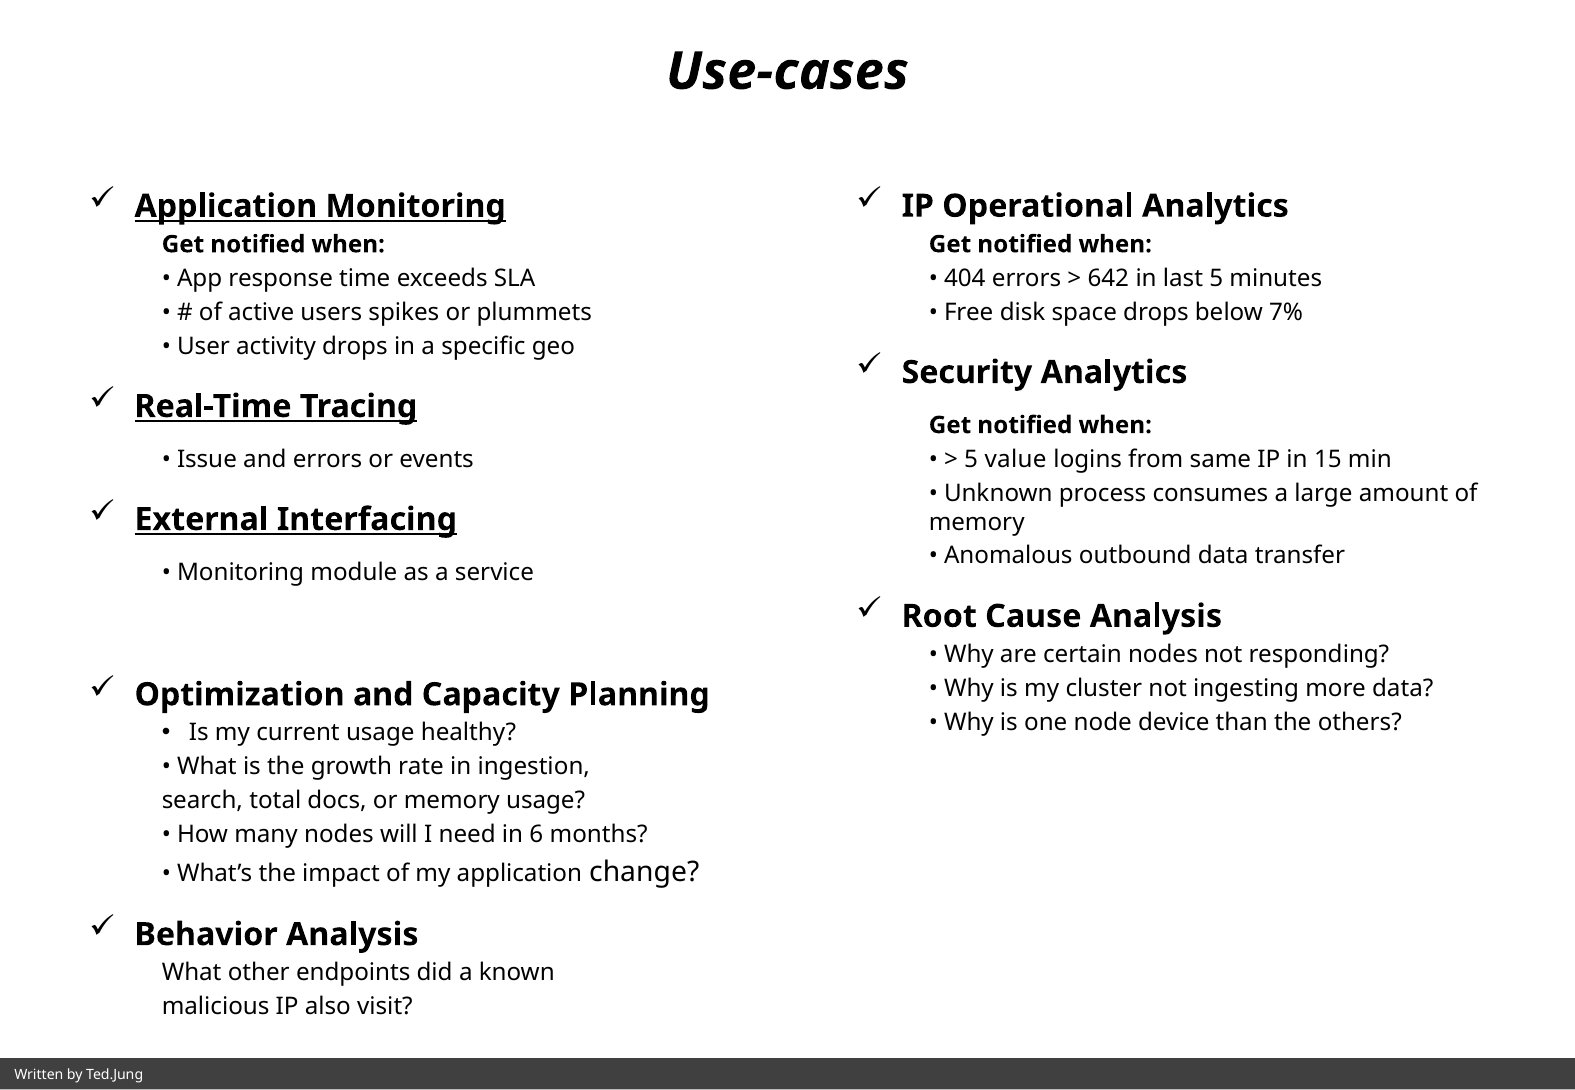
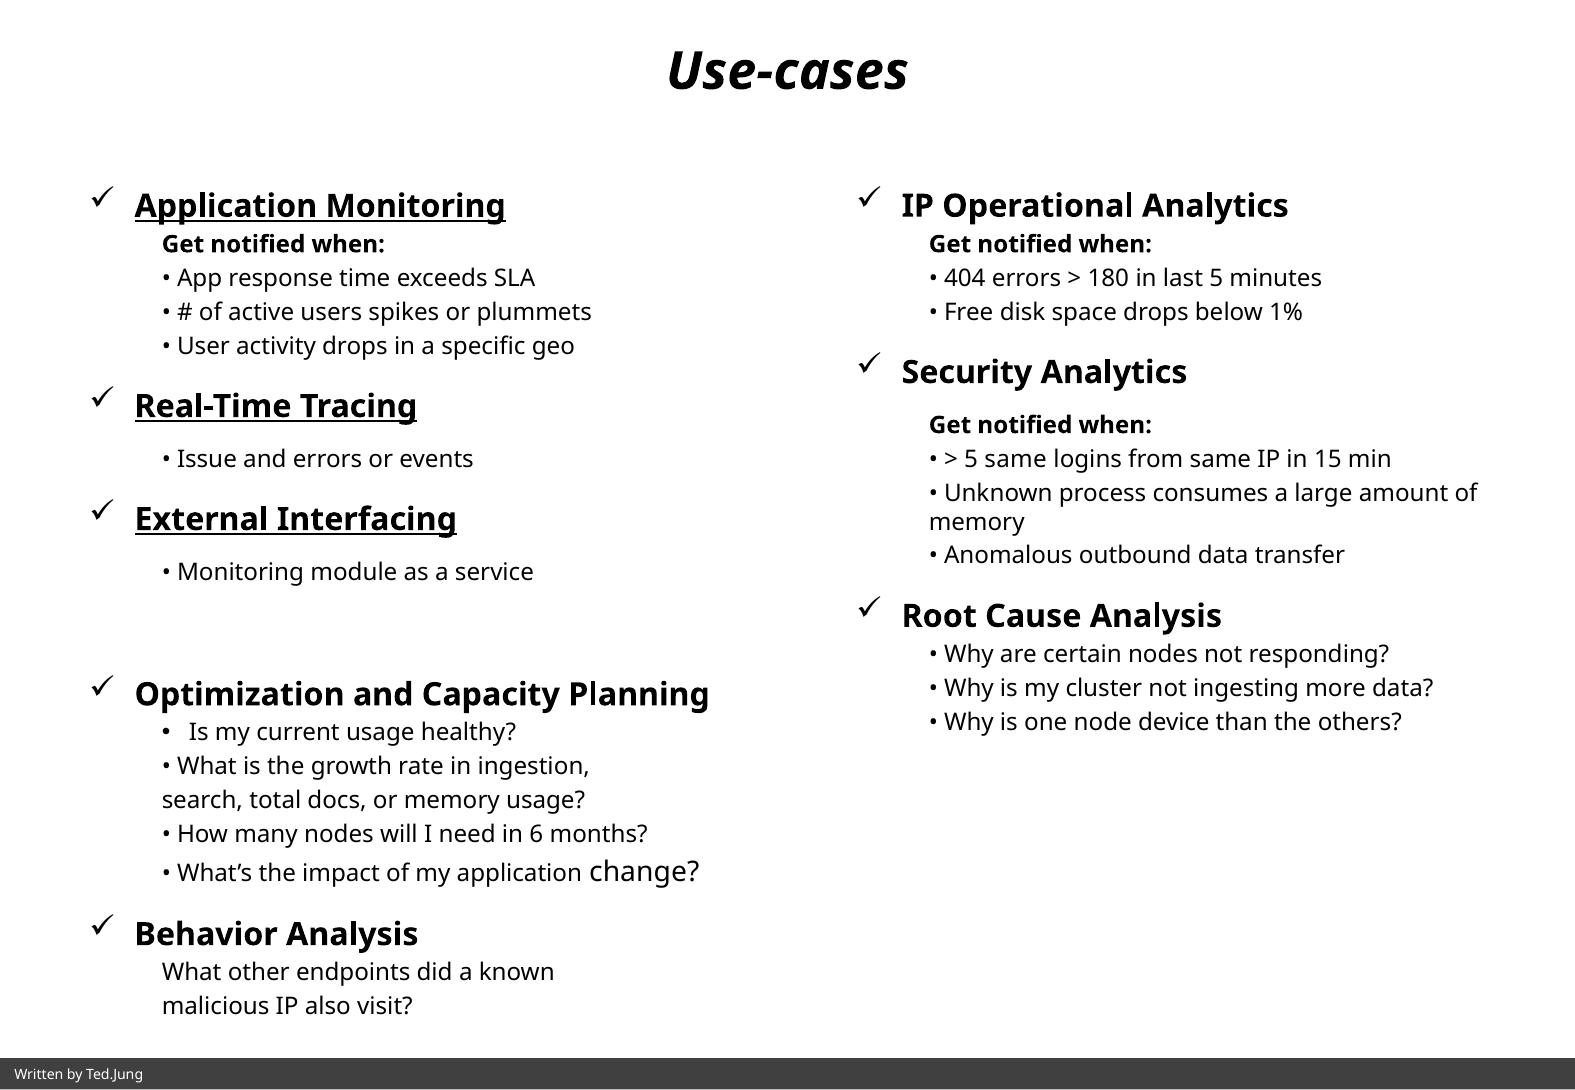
642: 642 -> 180
7%: 7% -> 1%
5 value: value -> same
